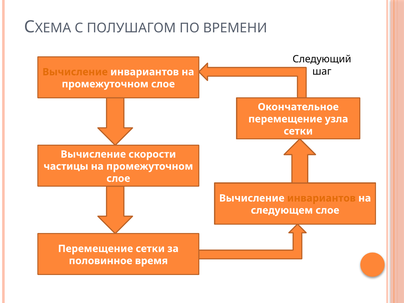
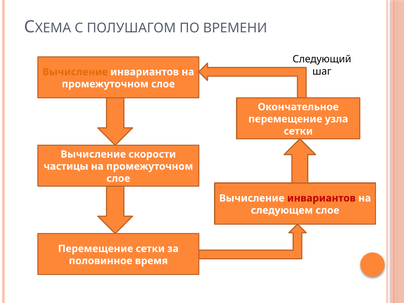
инвариантов at (321, 198) colour: orange -> red
